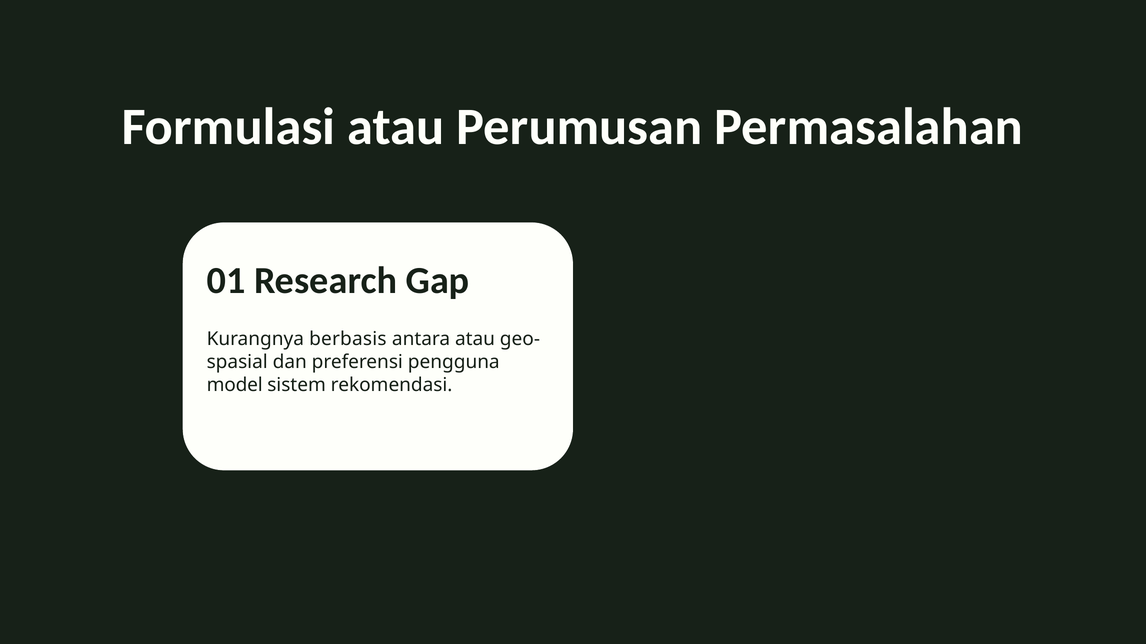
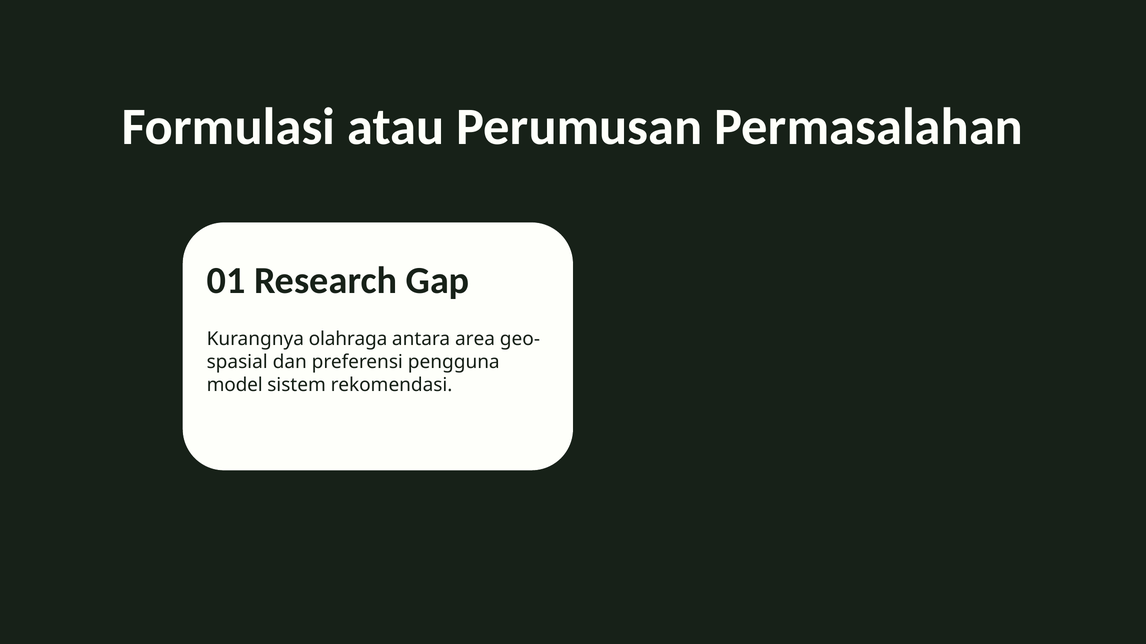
berbasis: berbasis -> olahraga
antara atau: atau -> area
